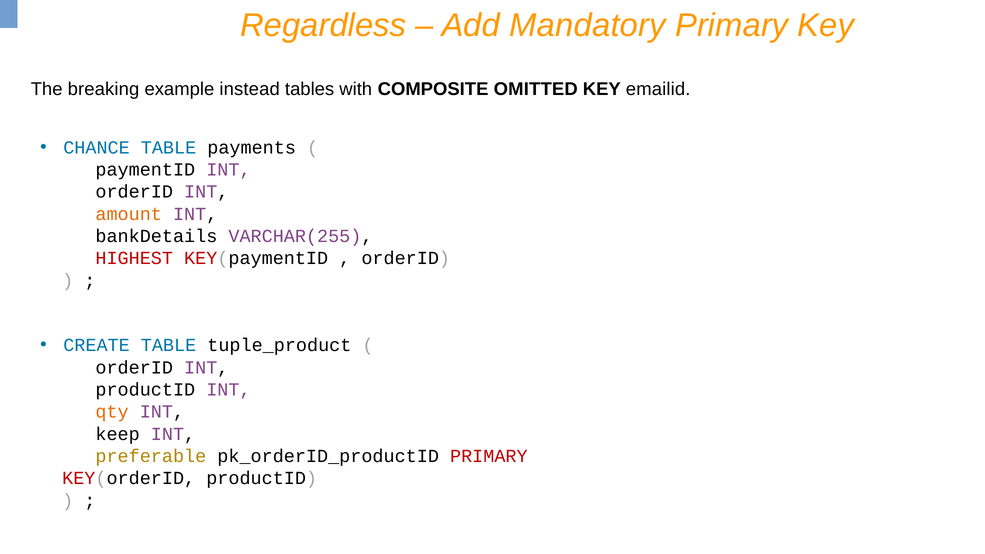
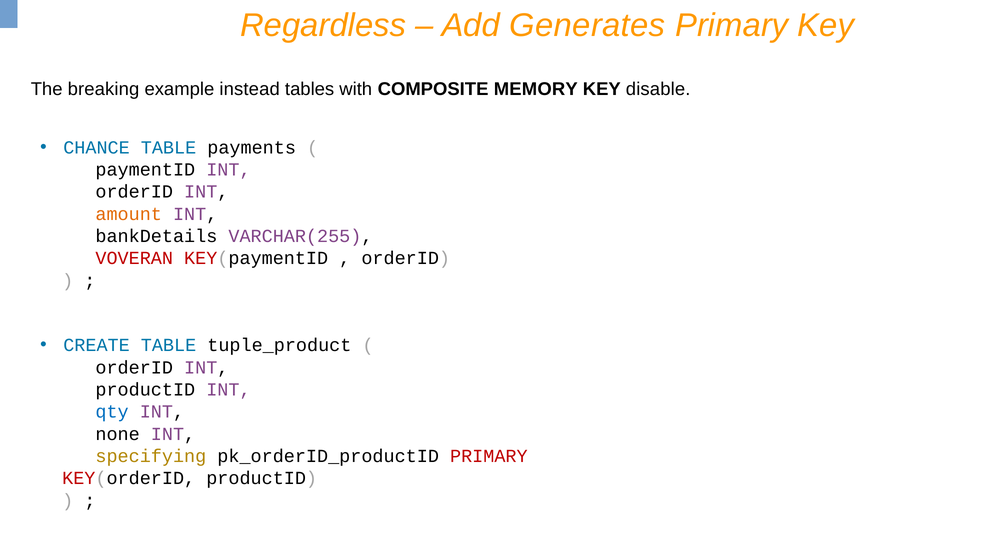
Mandatory: Mandatory -> Generates
OMITTED: OMITTED -> MEMORY
emailid: emailid -> disable
HIGHEST: HIGHEST -> VOVERAN
qty colour: orange -> blue
keep: keep -> none
preferable: preferable -> specifying
